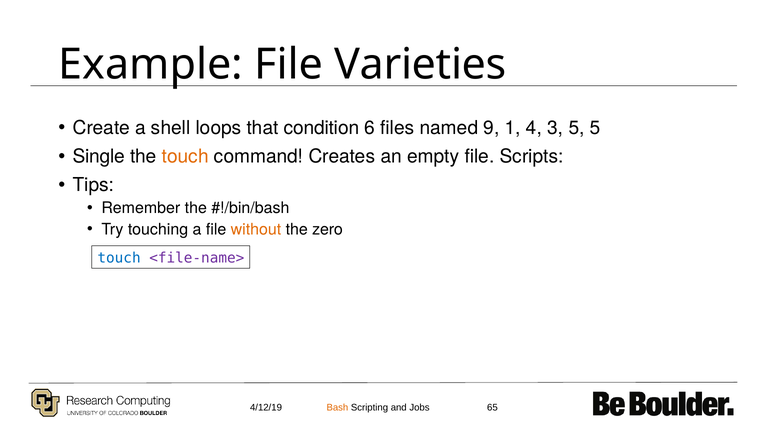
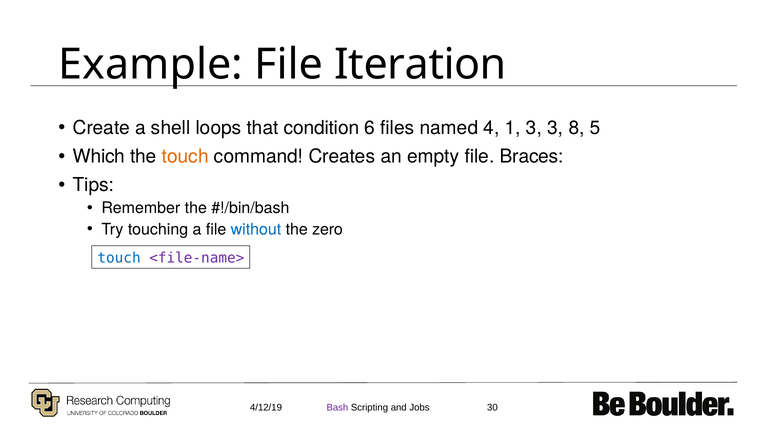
Varieties: Varieties -> Iteration
9: 9 -> 4
1 4: 4 -> 3
3 5: 5 -> 8
Single: Single -> Which
Scripts: Scripts -> Braces
without colour: orange -> blue
Bash colour: orange -> purple
65: 65 -> 30
